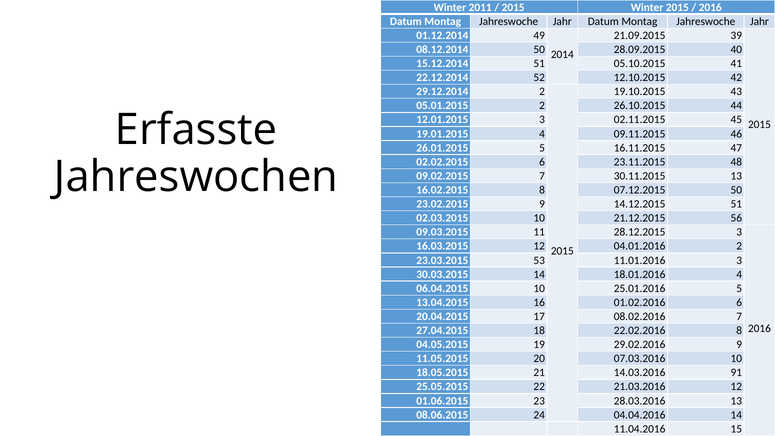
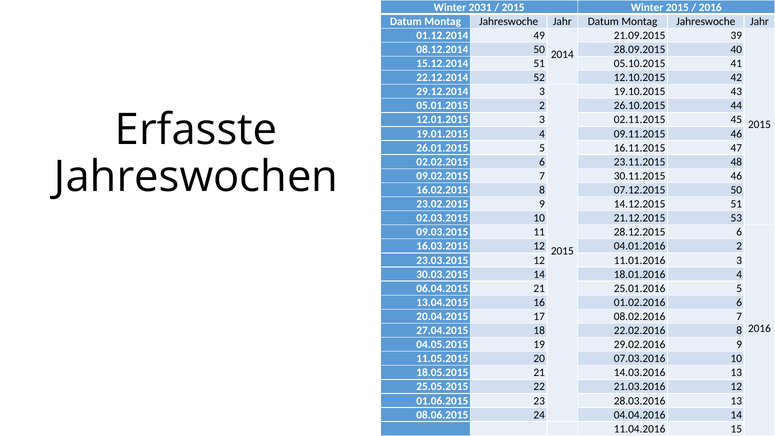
2011: 2011 -> 2031
29.12.2014 2: 2 -> 3
30.11.2015 13: 13 -> 46
56: 56 -> 53
28.12.2015 3: 3 -> 6
23.03.2015 53: 53 -> 12
06.04.2015 10: 10 -> 21
14.03.2016 91: 91 -> 13
